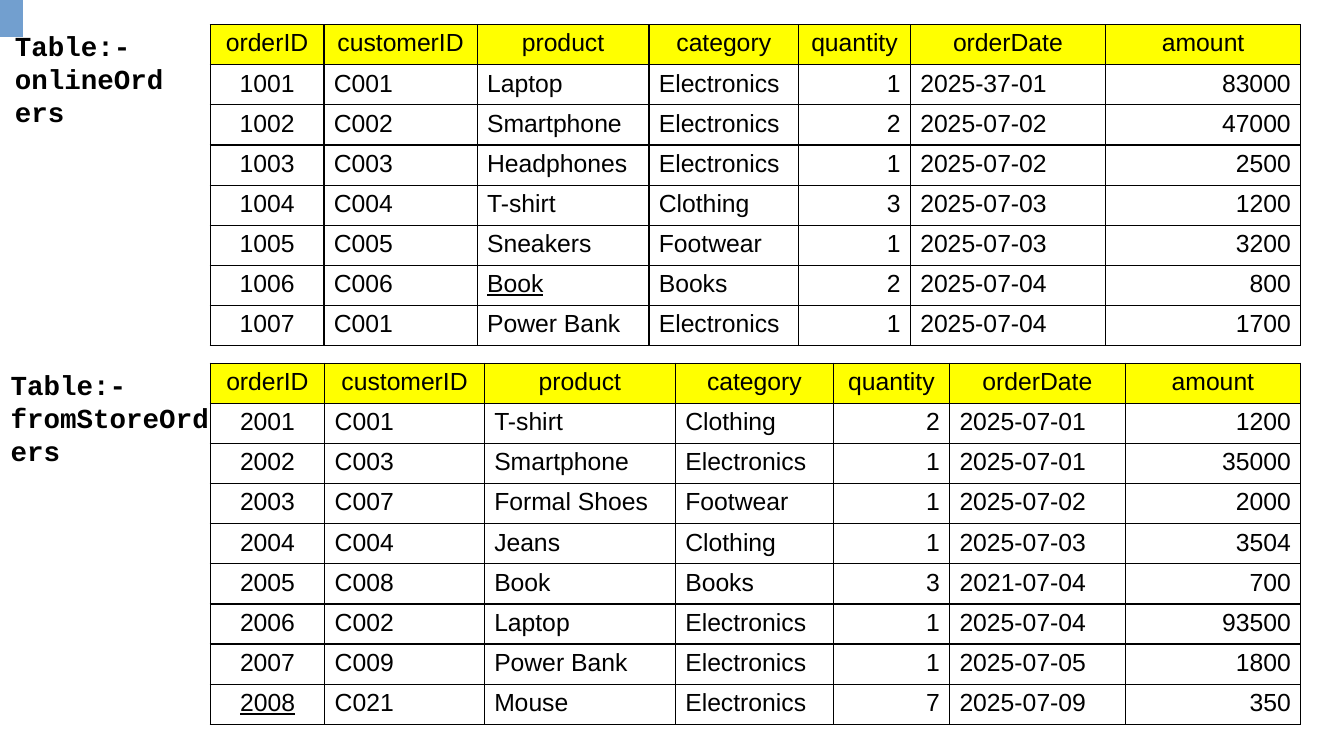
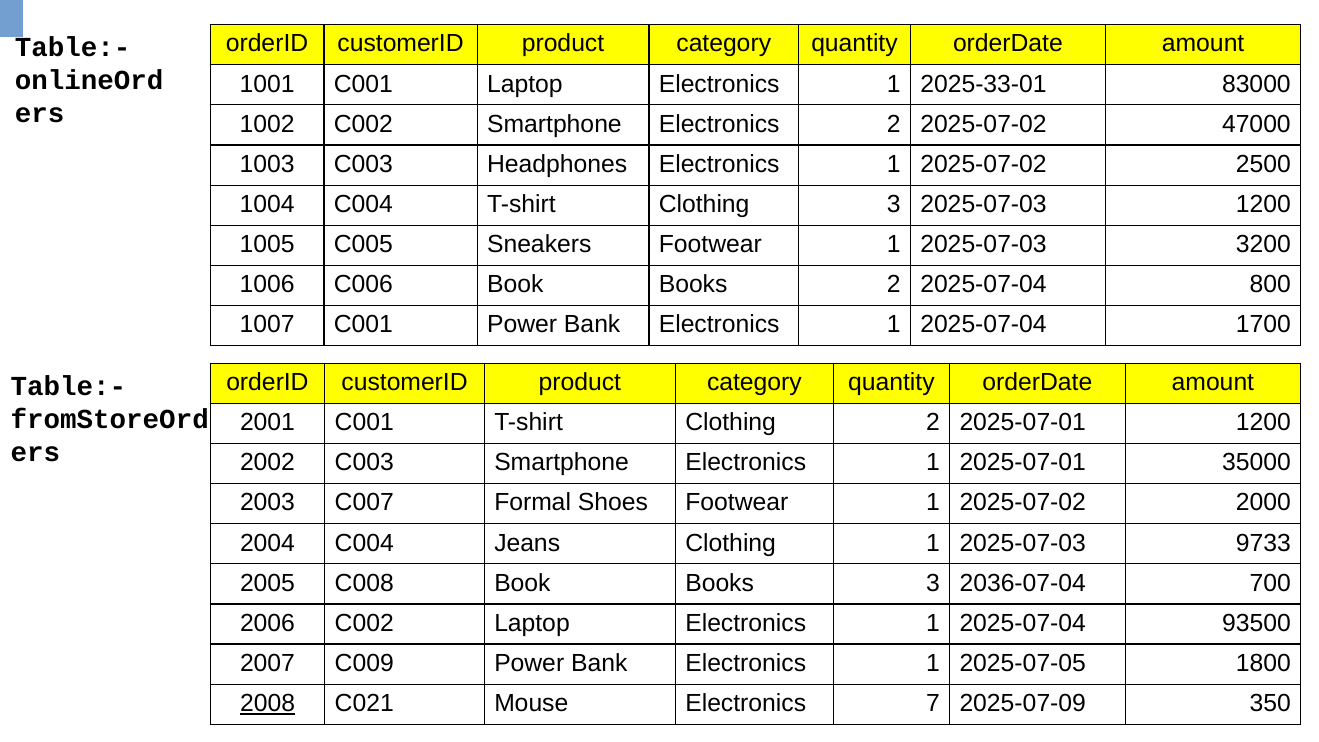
2025-37-01: 2025-37-01 -> 2025-33-01
Book at (515, 285) underline: present -> none
3504: 3504 -> 9733
2021-07-04: 2021-07-04 -> 2036-07-04
